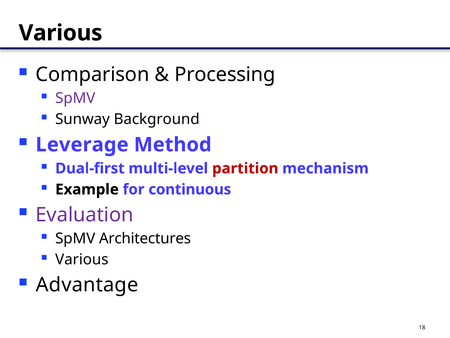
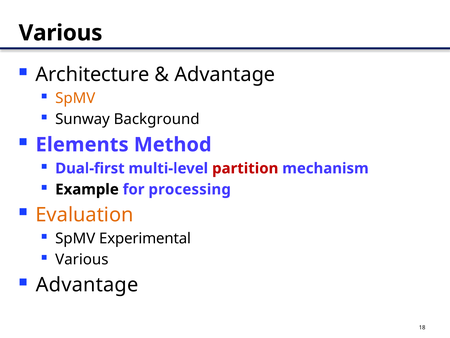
Comparison: Comparison -> Architecture
Processing at (225, 75): Processing -> Advantage
SpMV at (75, 98) colour: purple -> orange
Leverage: Leverage -> Elements
continuous: continuous -> processing
Evaluation colour: purple -> orange
Architectures: Architectures -> Experimental
